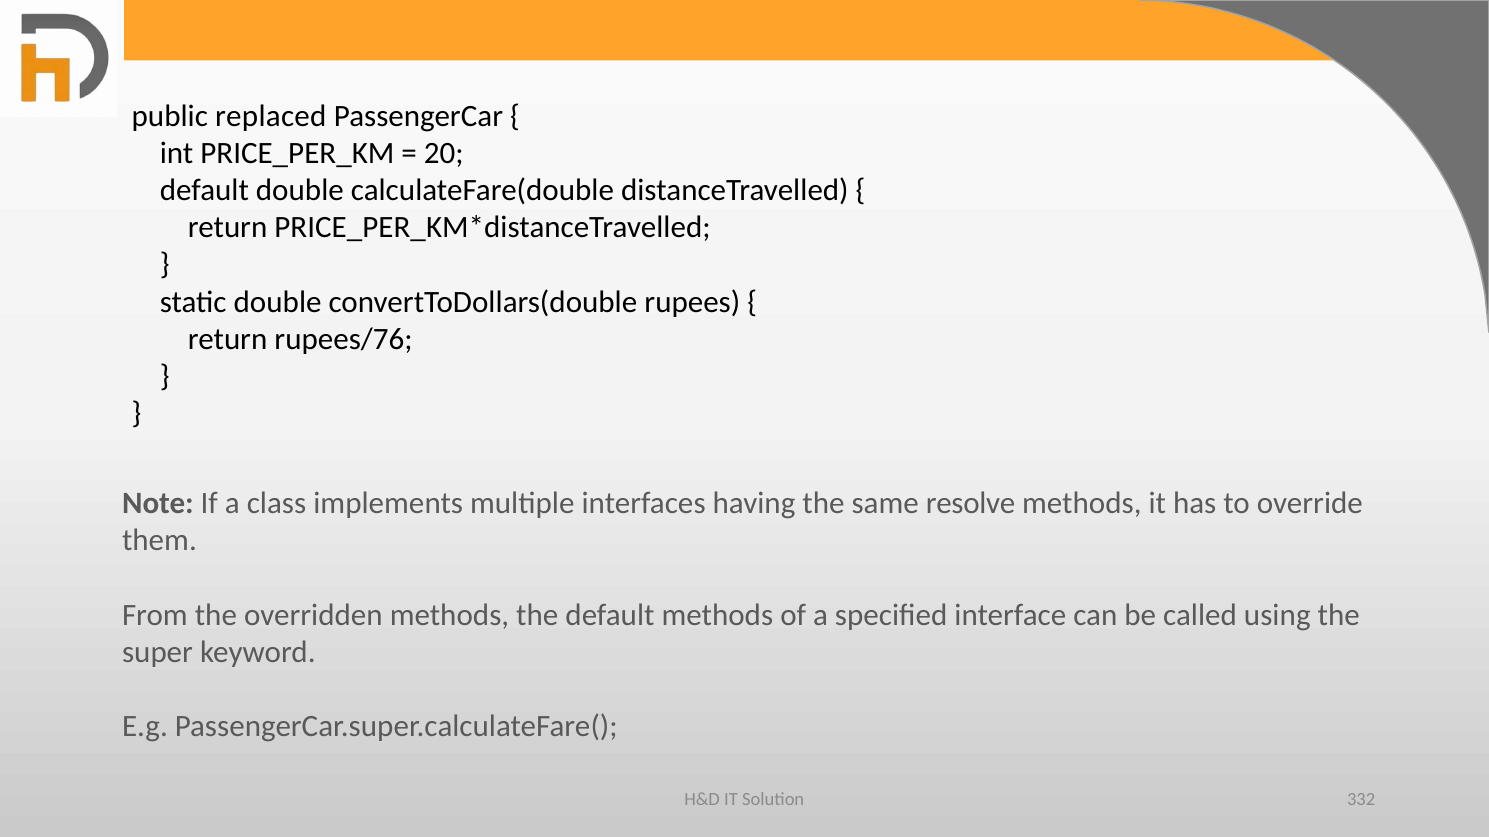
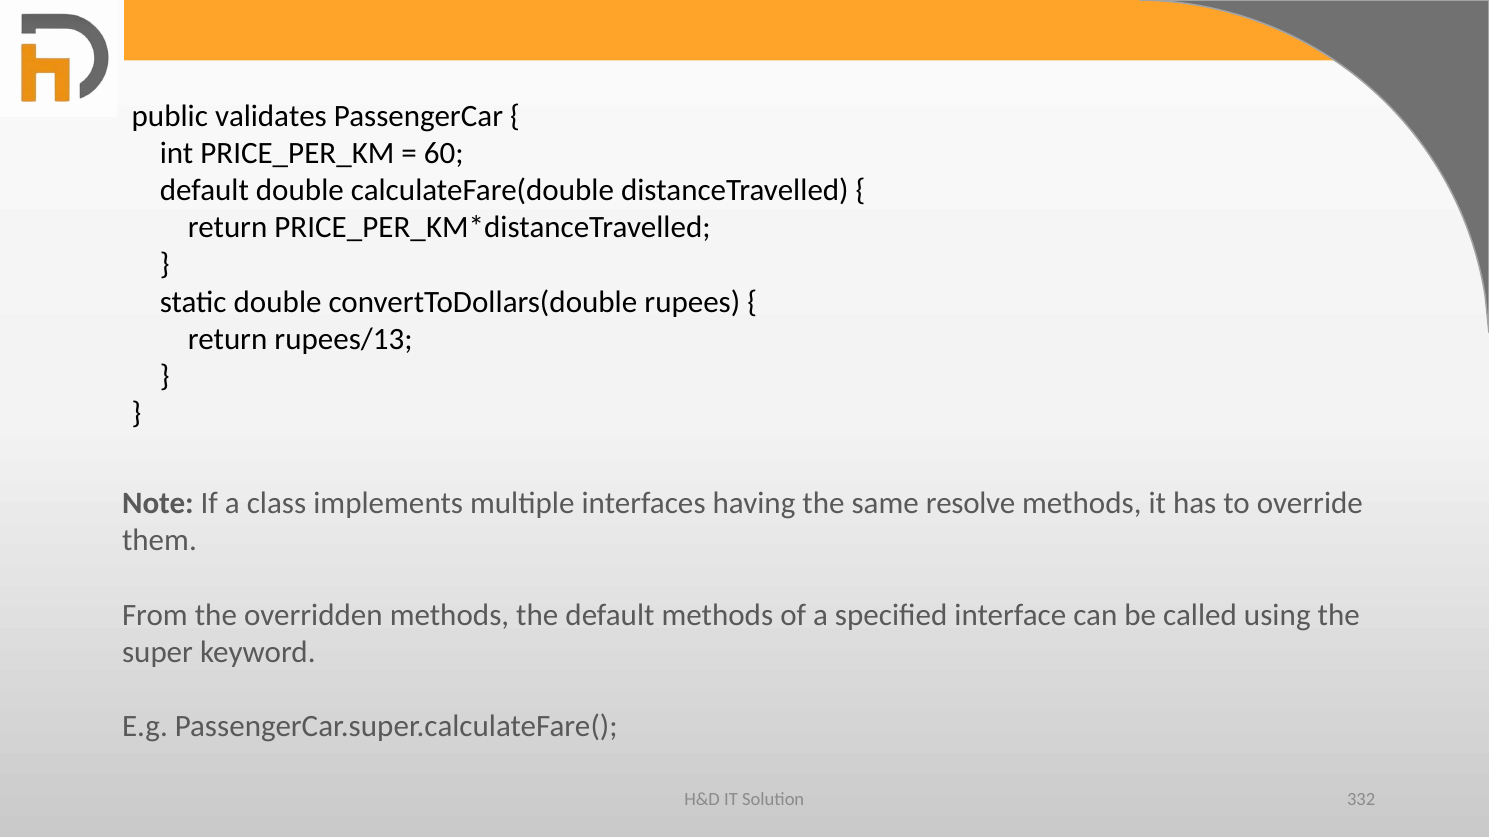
replaced: replaced -> validates
20: 20 -> 60
rupees/76: rupees/76 -> rupees/13
